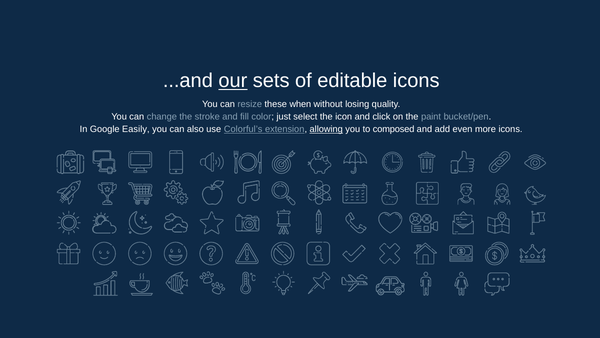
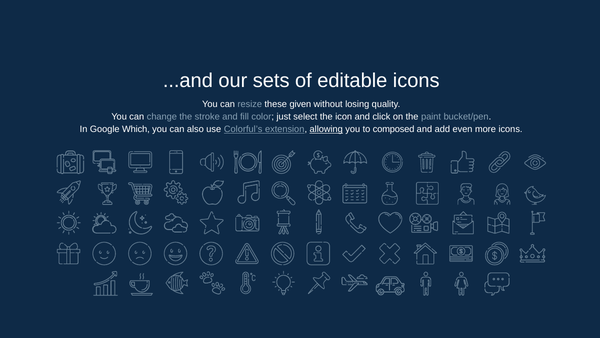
our underline: present -> none
when: when -> given
Easily: Easily -> Which
